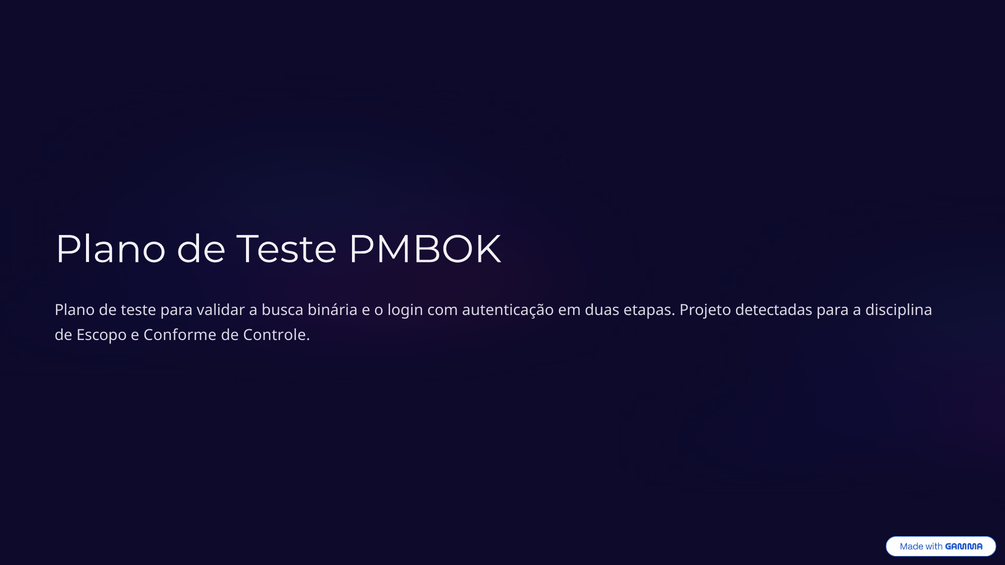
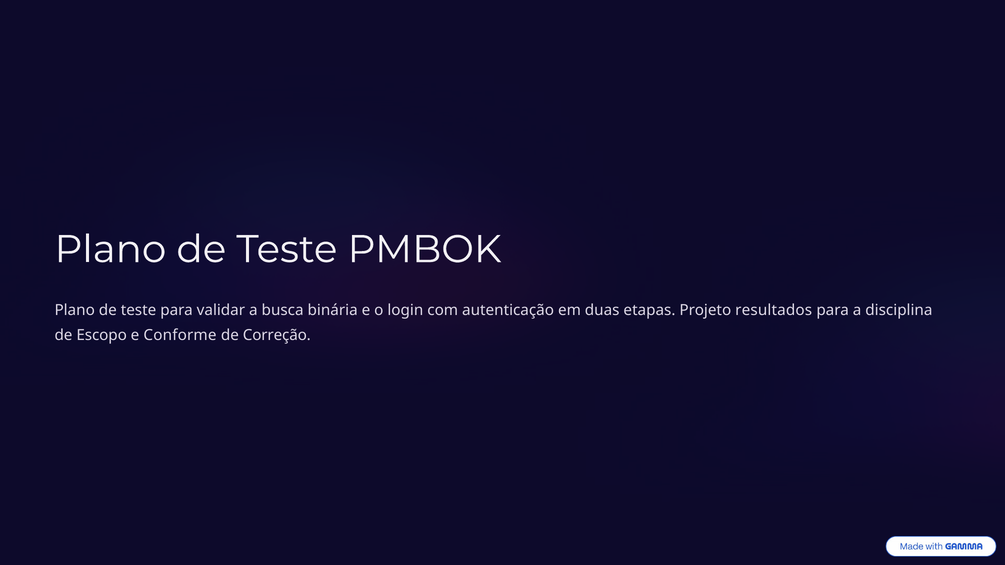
detectadas: detectadas -> resultados
Controle: Controle -> Correção
